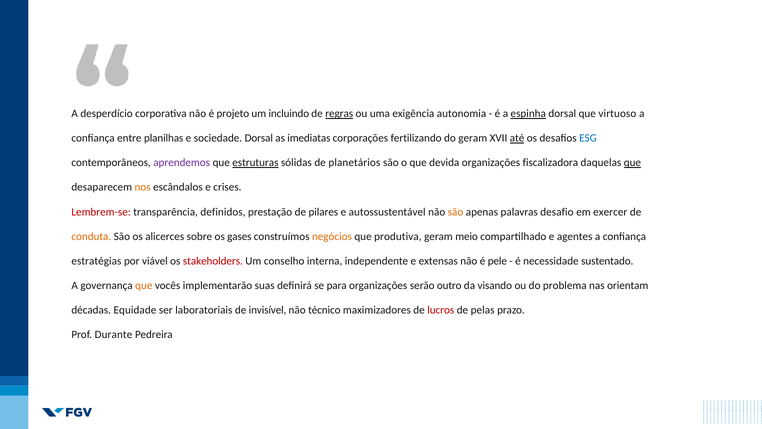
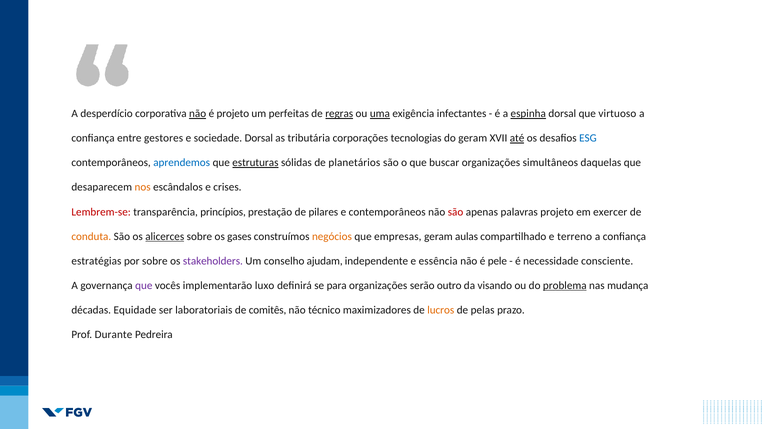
não at (198, 114) underline: none -> present
incluindo: incluindo -> perfeitas
uma underline: none -> present
autonomia: autonomia -> infectantes
planilhas: planilhas -> gestores
imediatas: imediatas -> tributária
fertilizando: fertilizando -> tecnologias
aprendemos colour: purple -> blue
devida: devida -> buscar
fiscalizadora: fiscalizadora -> simultâneos
que at (632, 163) underline: present -> none
definidos: definidos -> princípios
e autossustentável: autossustentável -> contemporâneos
são at (456, 212) colour: orange -> red
palavras desafio: desafio -> projeto
alicerces underline: none -> present
produtiva: produtiva -> empresas
meio: meio -> aulas
agentes: agentes -> terreno
por viável: viável -> sobre
stakeholders colour: red -> purple
interna: interna -> ajudam
extensas: extensas -> essência
sustentado: sustentado -> consciente
que at (144, 285) colour: orange -> purple
suas: suas -> luxo
problema underline: none -> present
orientam: orientam -> mudança
invisível: invisível -> comitês
lucros colour: red -> orange
